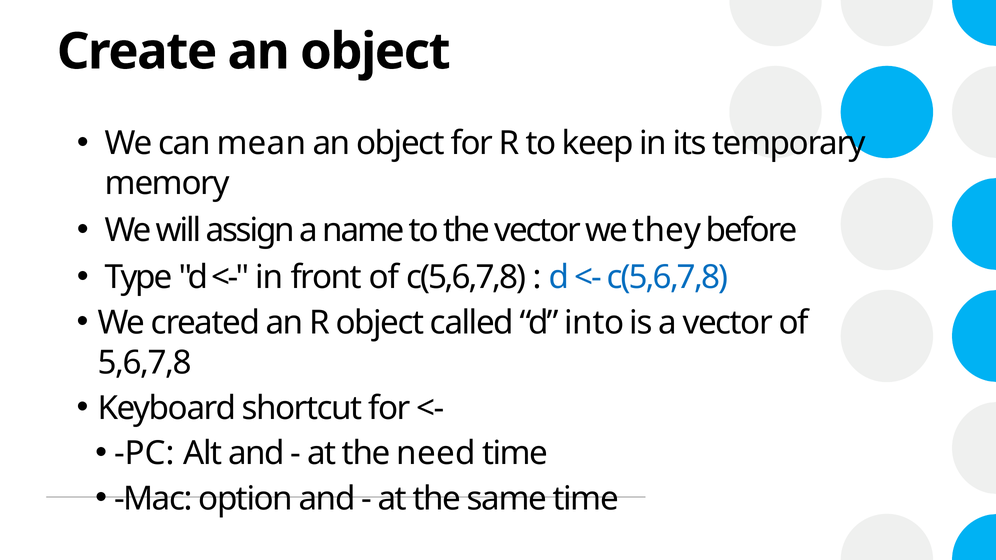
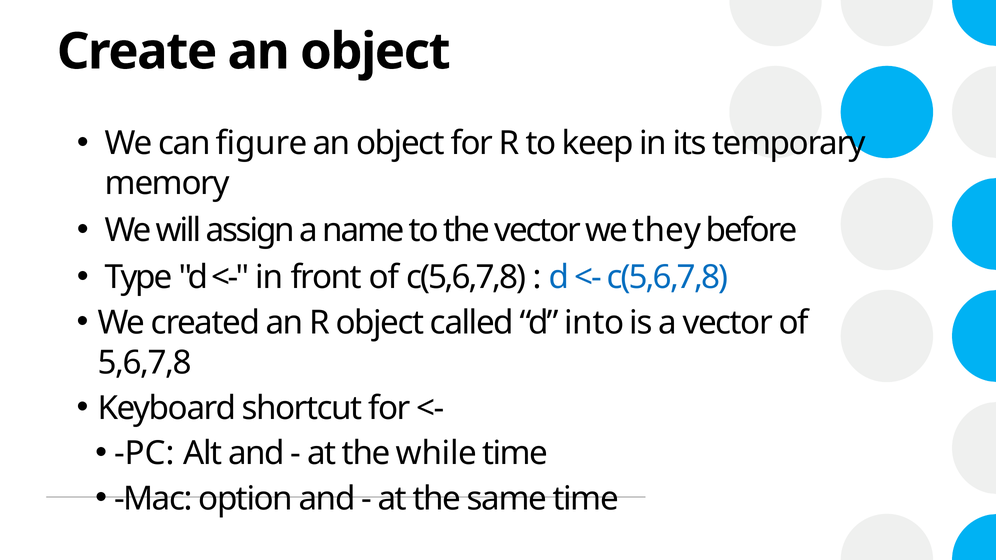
mean: mean -> figure
need: need -> while
